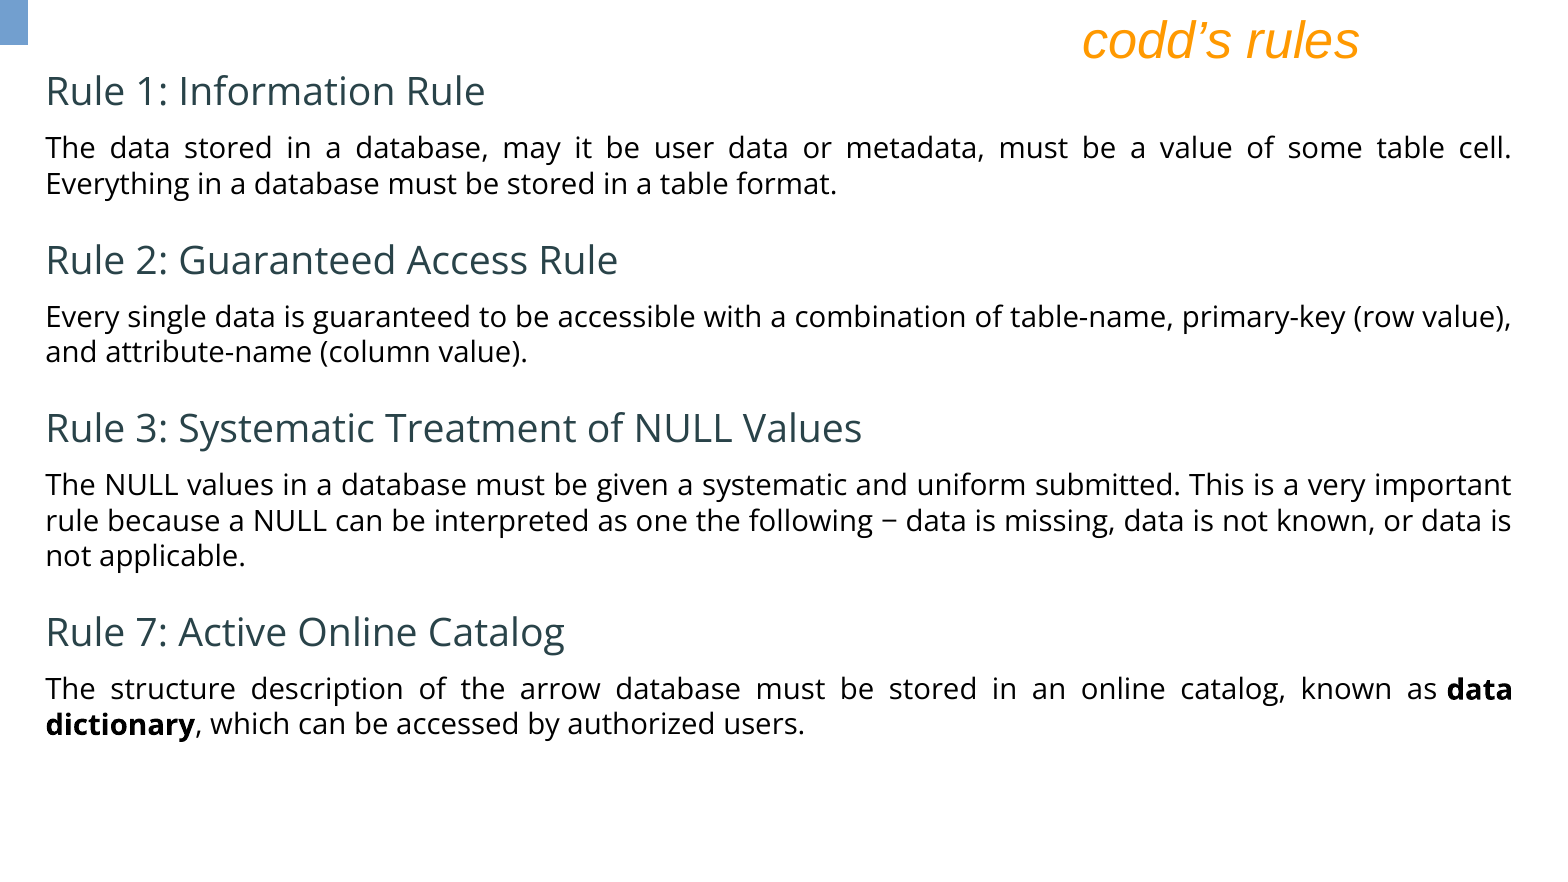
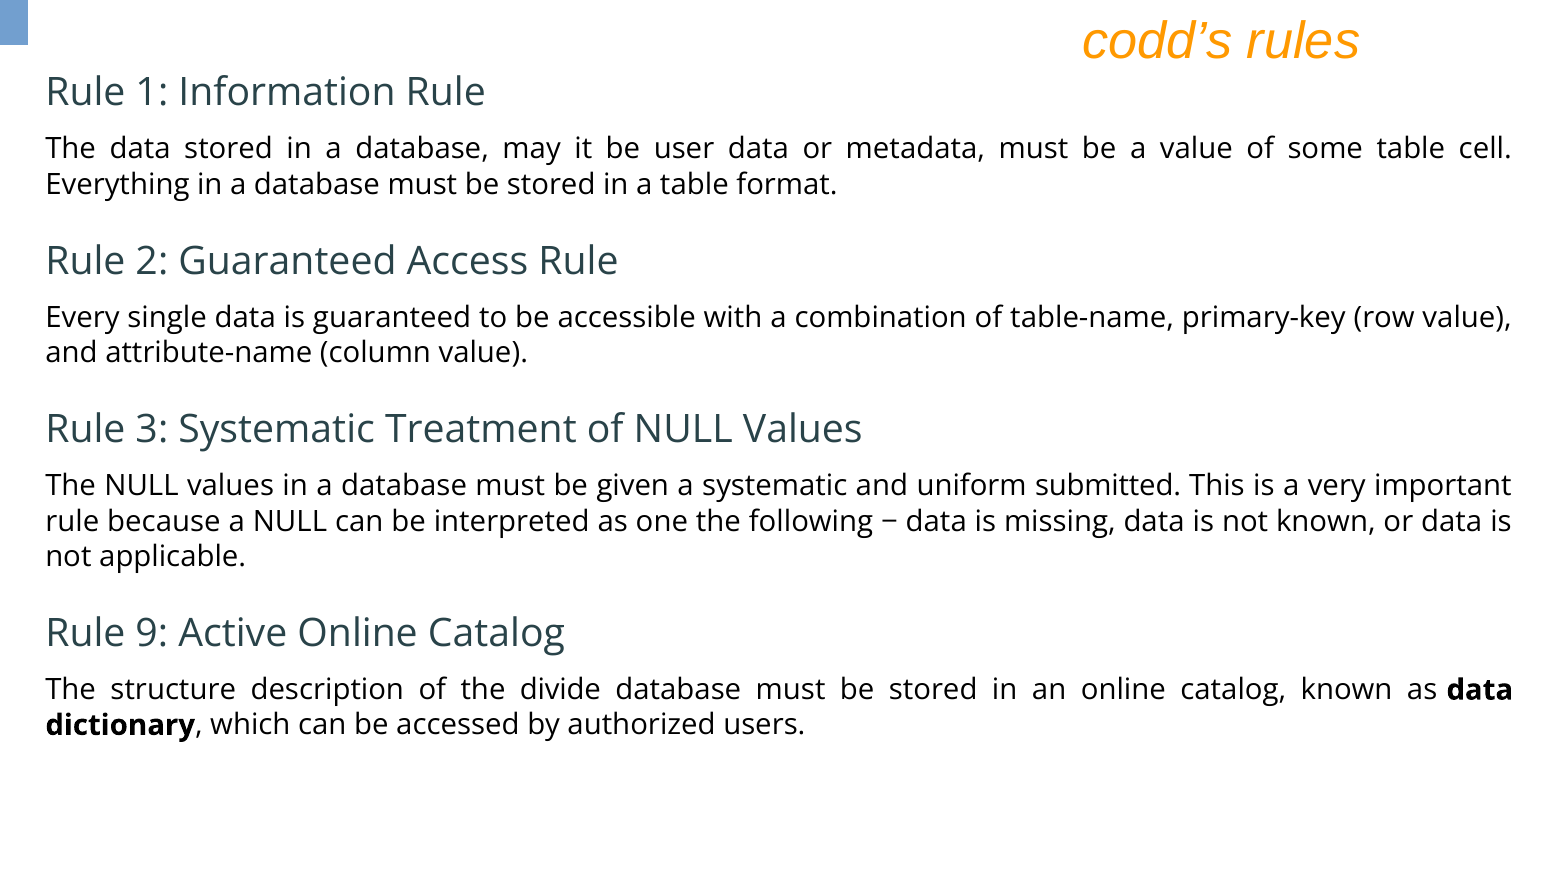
7: 7 -> 9
arrow: arrow -> divide
